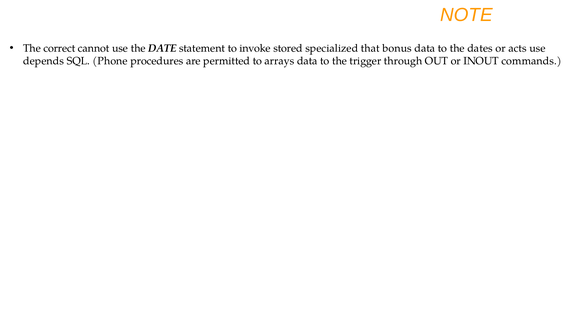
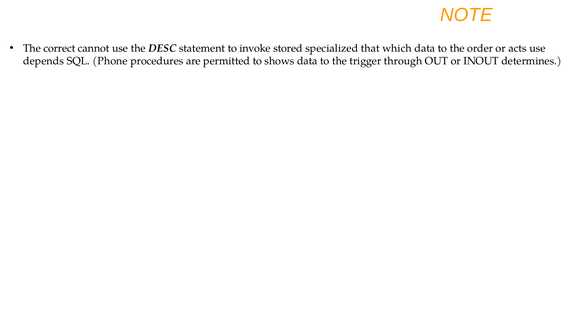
DATE: DATE -> DESC
bonus: bonus -> which
dates: dates -> order
arrays: arrays -> shows
commands: commands -> determines
